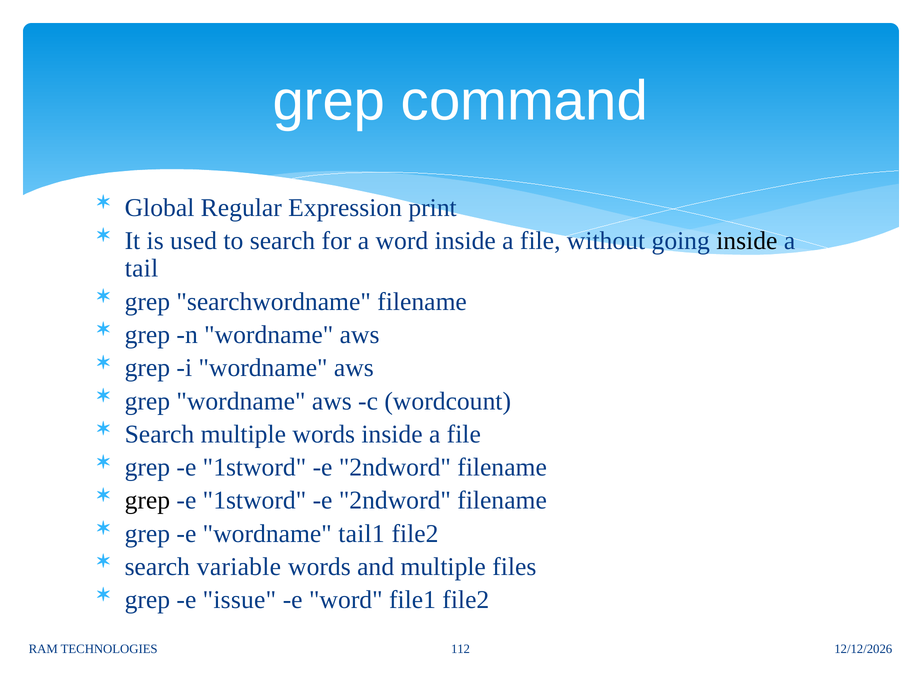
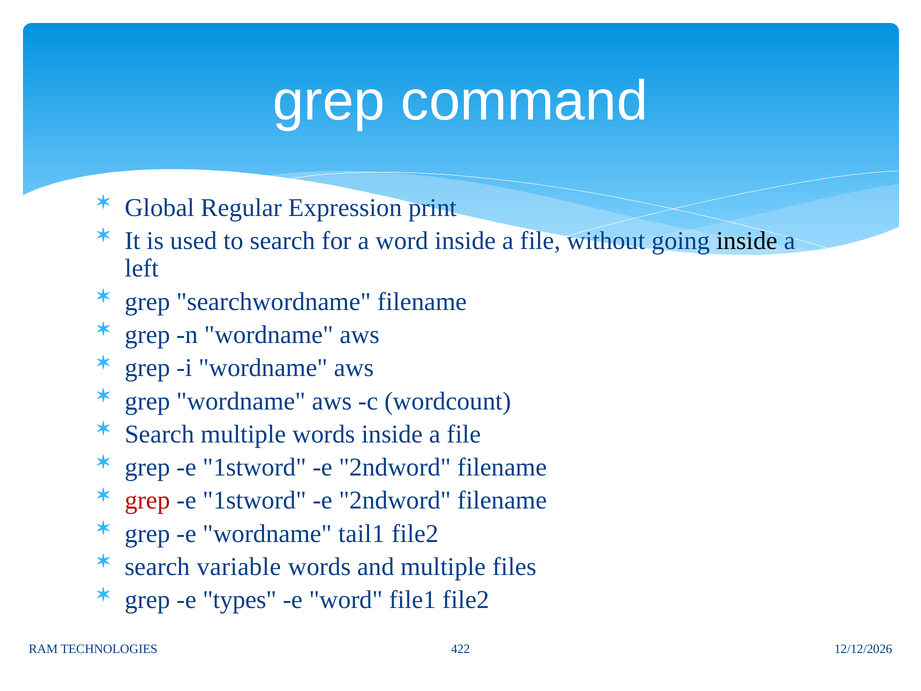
tail: tail -> left
grep at (147, 500) colour: black -> red
issue: issue -> types
112: 112 -> 422
